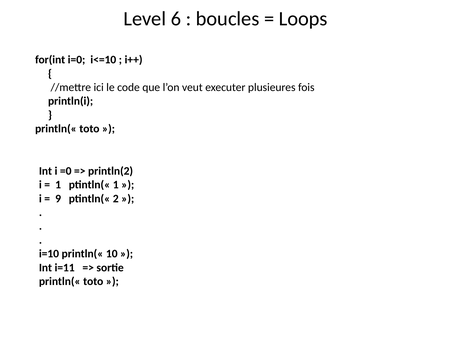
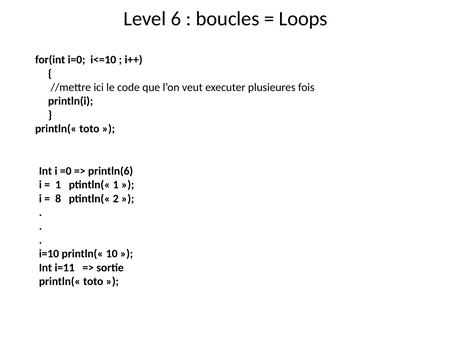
println(2: println(2 -> println(6
9: 9 -> 8
